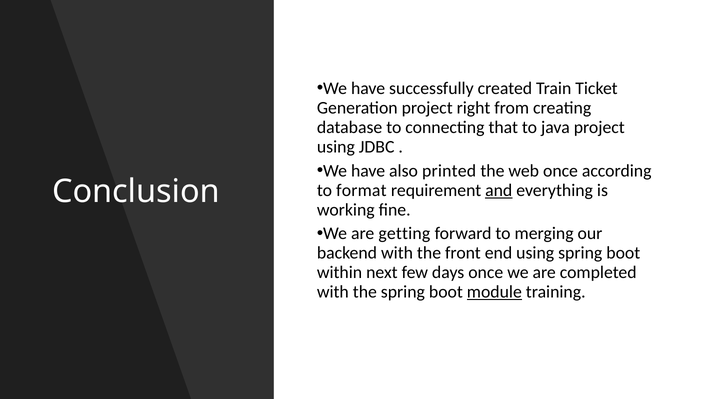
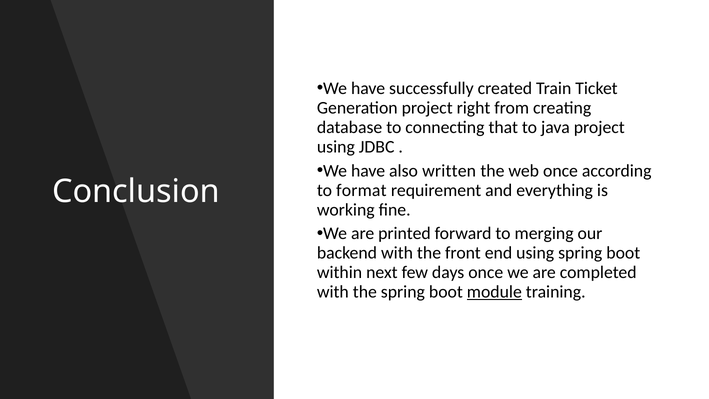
printed: printed -> written
and underline: present -> none
getting: getting -> printed
